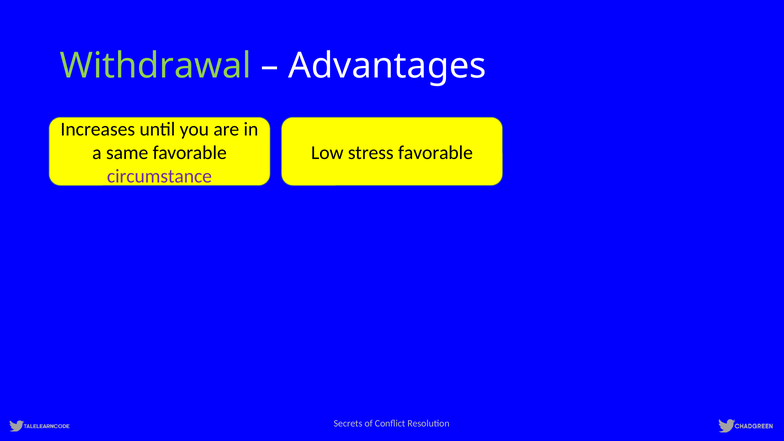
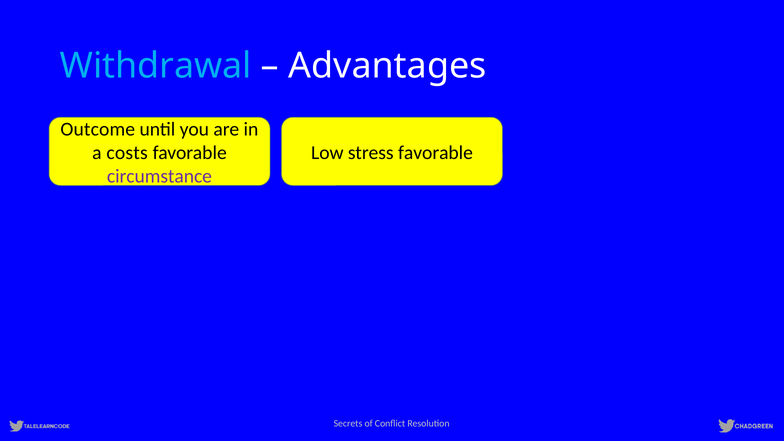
Withdrawal colour: light green -> light blue
Increases: Increases -> Outcome
same: same -> costs
